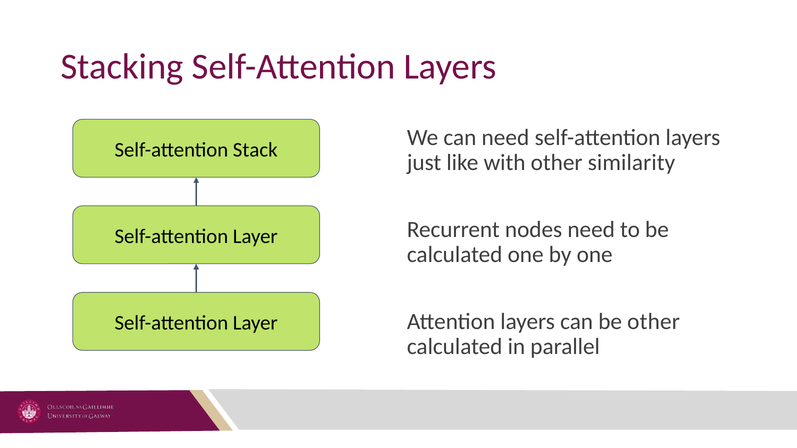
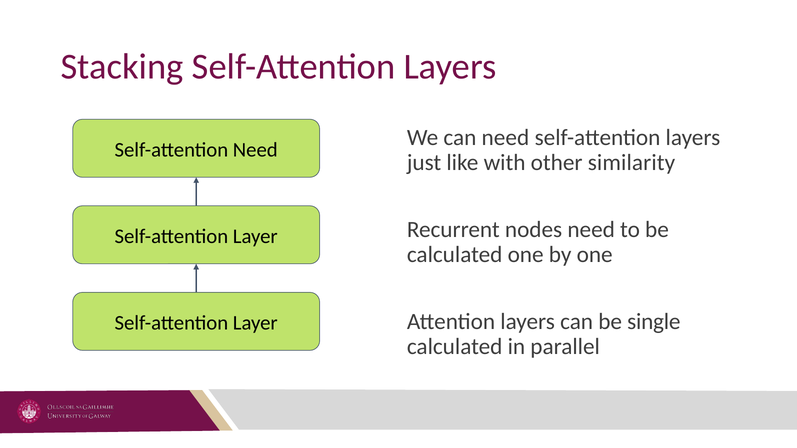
Self-attention Stack: Stack -> Need
be other: other -> single
